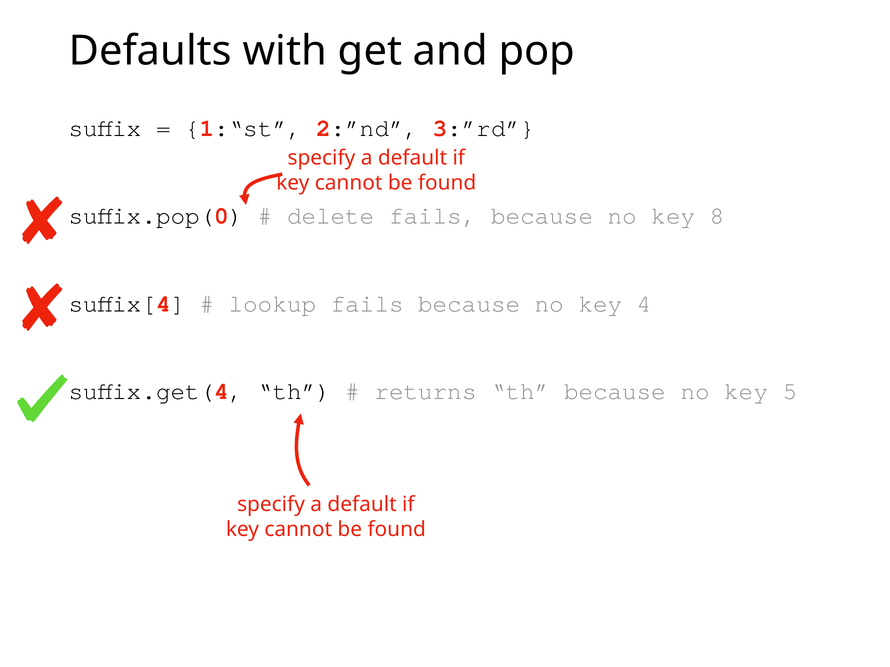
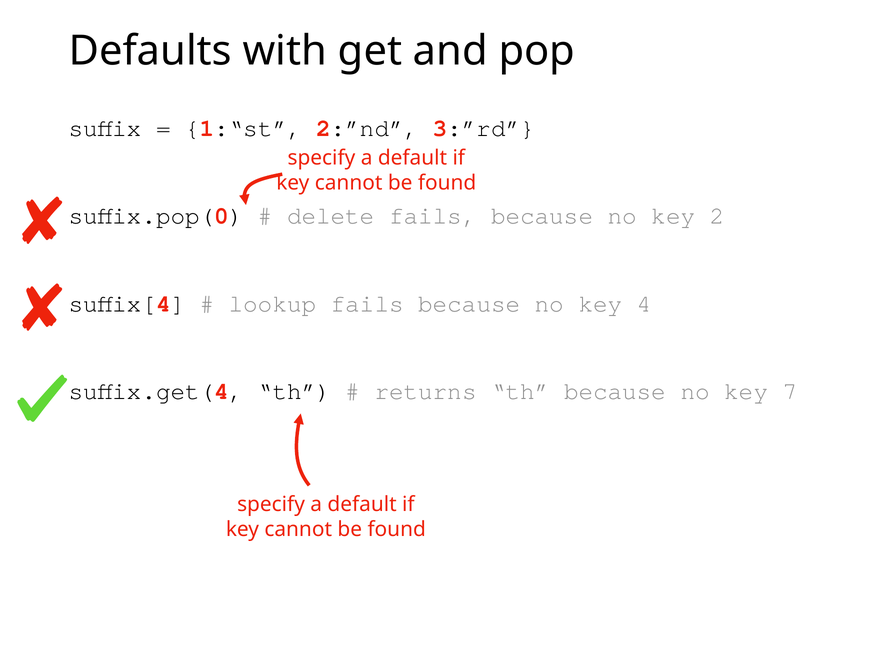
8: 8 -> 2
5: 5 -> 7
